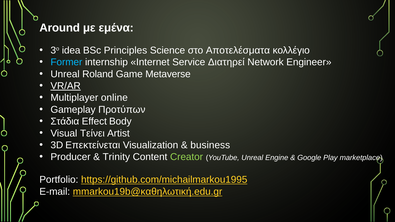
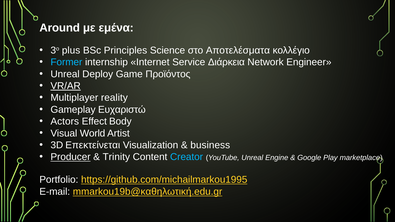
idea: idea -> plus
Διατηρεί: Διατηρεί -> Διάρκεια
Roland: Roland -> Deploy
Metaverse: Metaverse -> Προϊόντος
online: online -> reality
Προτύπων: Προτύπων -> Ευχαριστώ
Στάδια: Στάδια -> Actors
Τείνει: Τείνει -> World
Producer underline: none -> present
Creator colour: light green -> light blue
